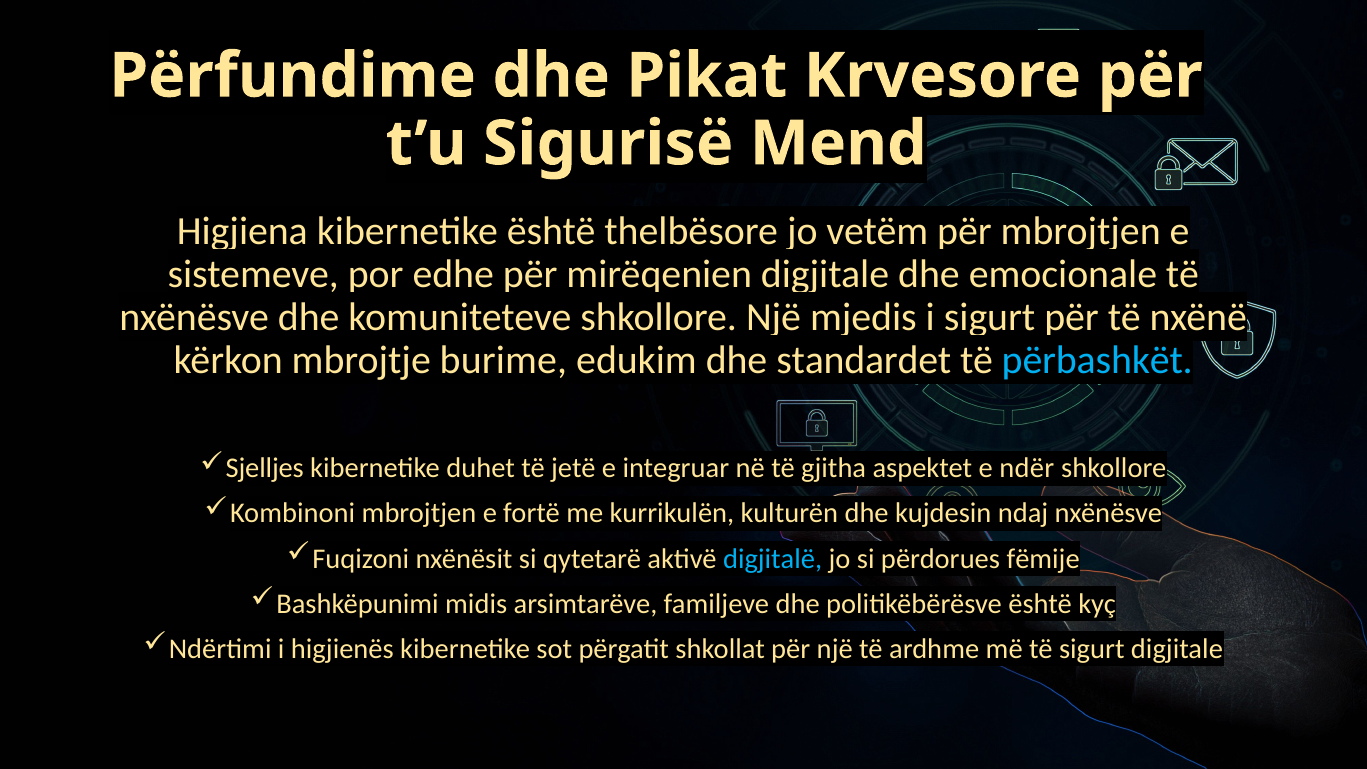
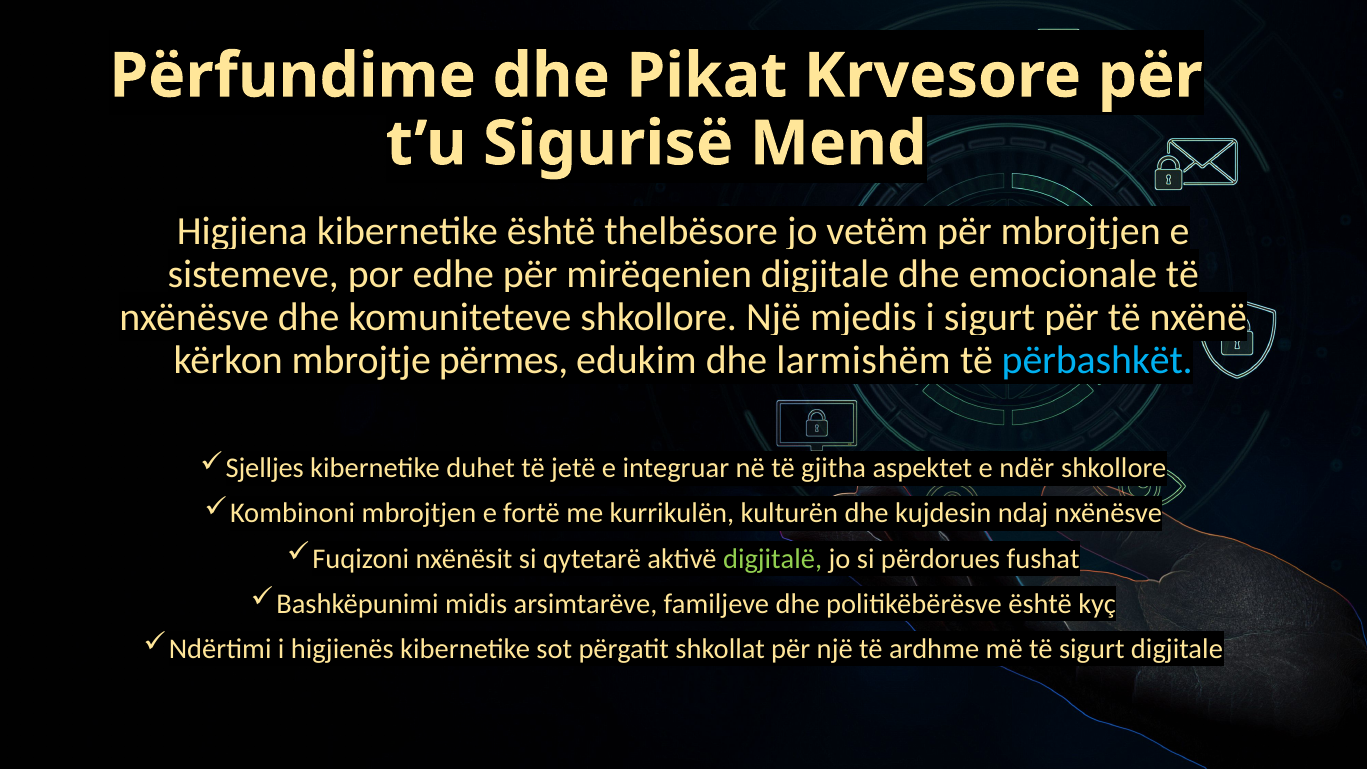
burime: burime -> përmes
standardet: standardet -> larmishëm
digjitalë colour: light blue -> light green
fëmije: fëmije -> fushat
